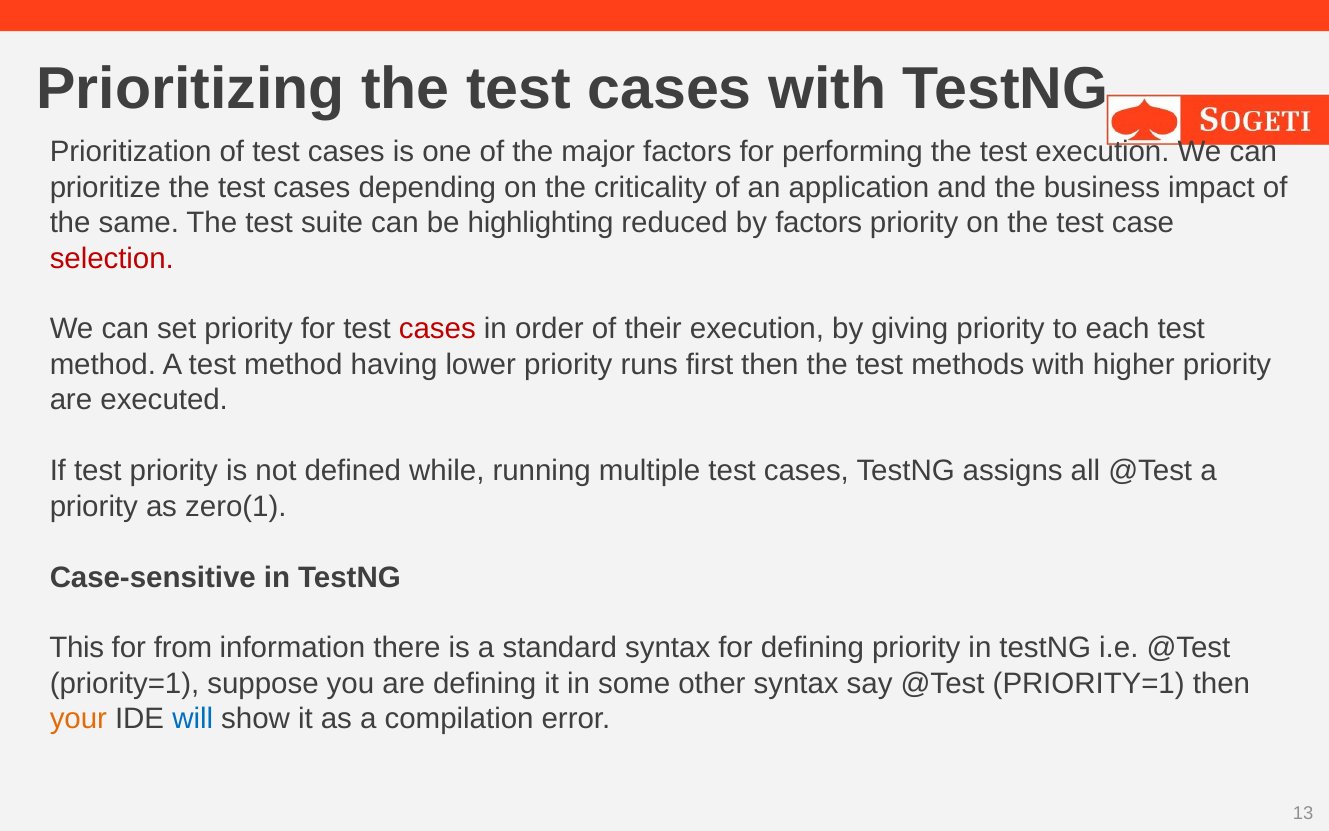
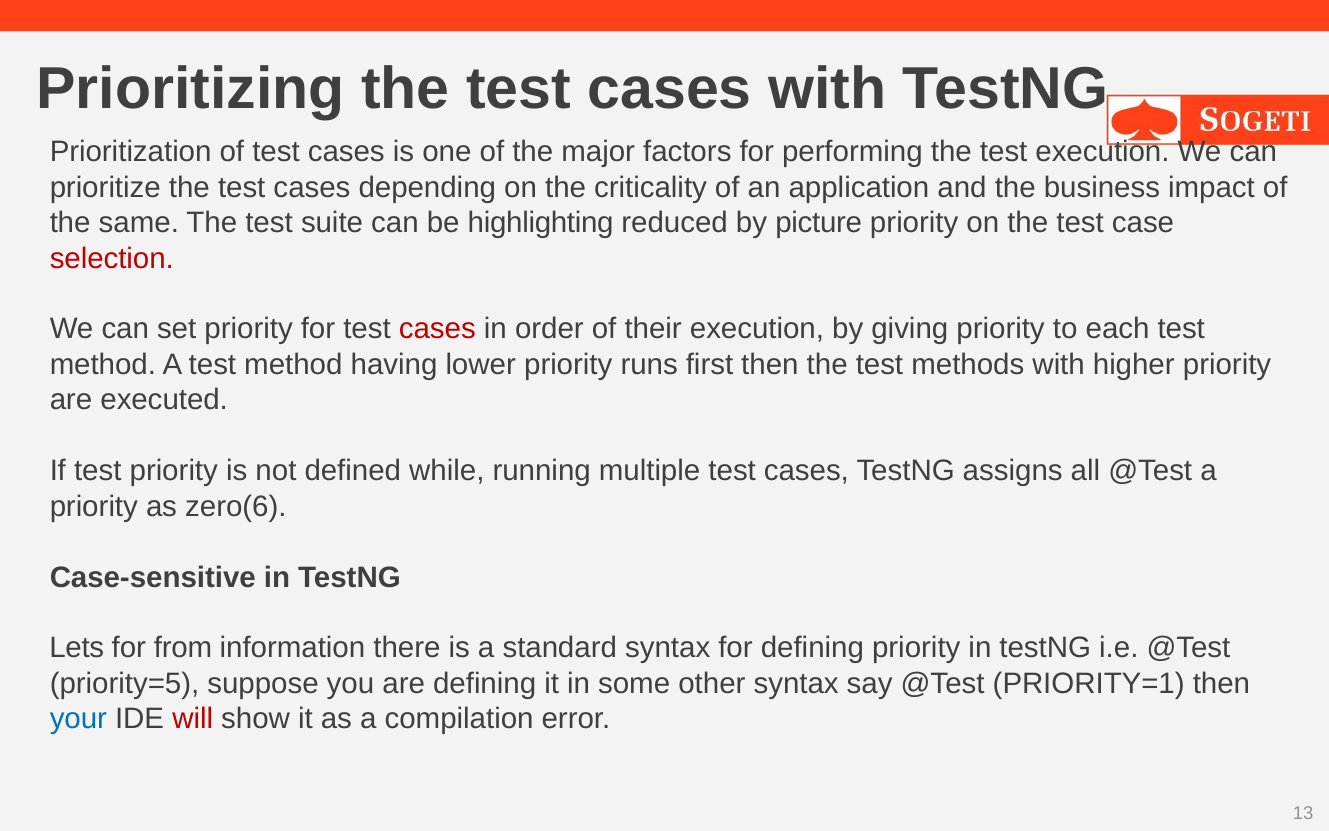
by factors: factors -> picture
zero(1: zero(1 -> zero(6
This: This -> Lets
priority=1 at (125, 683): priority=1 -> priority=5
your colour: orange -> blue
will colour: blue -> red
